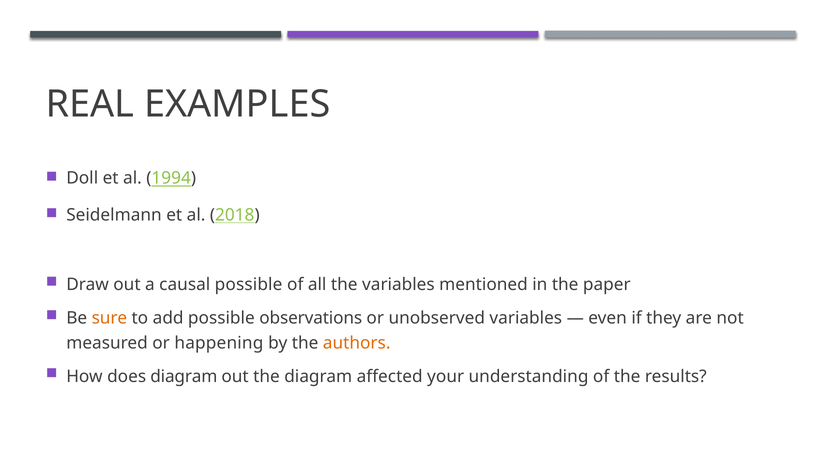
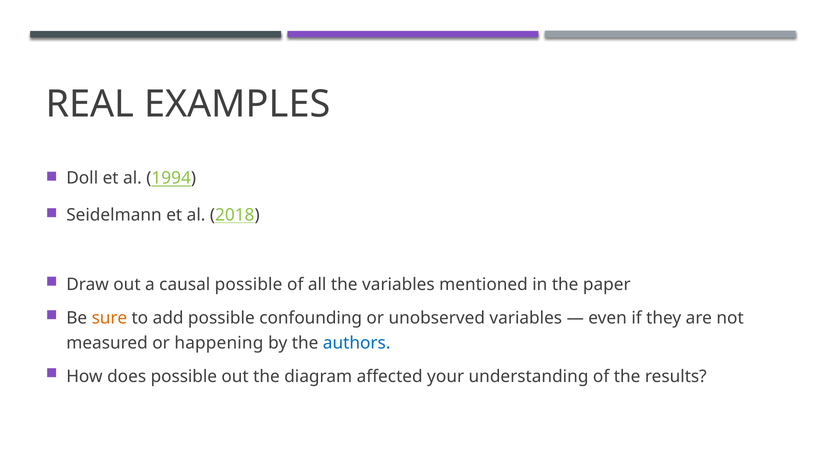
observations: observations -> confounding
authors colour: orange -> blue
does diagram: diagram -> possible
